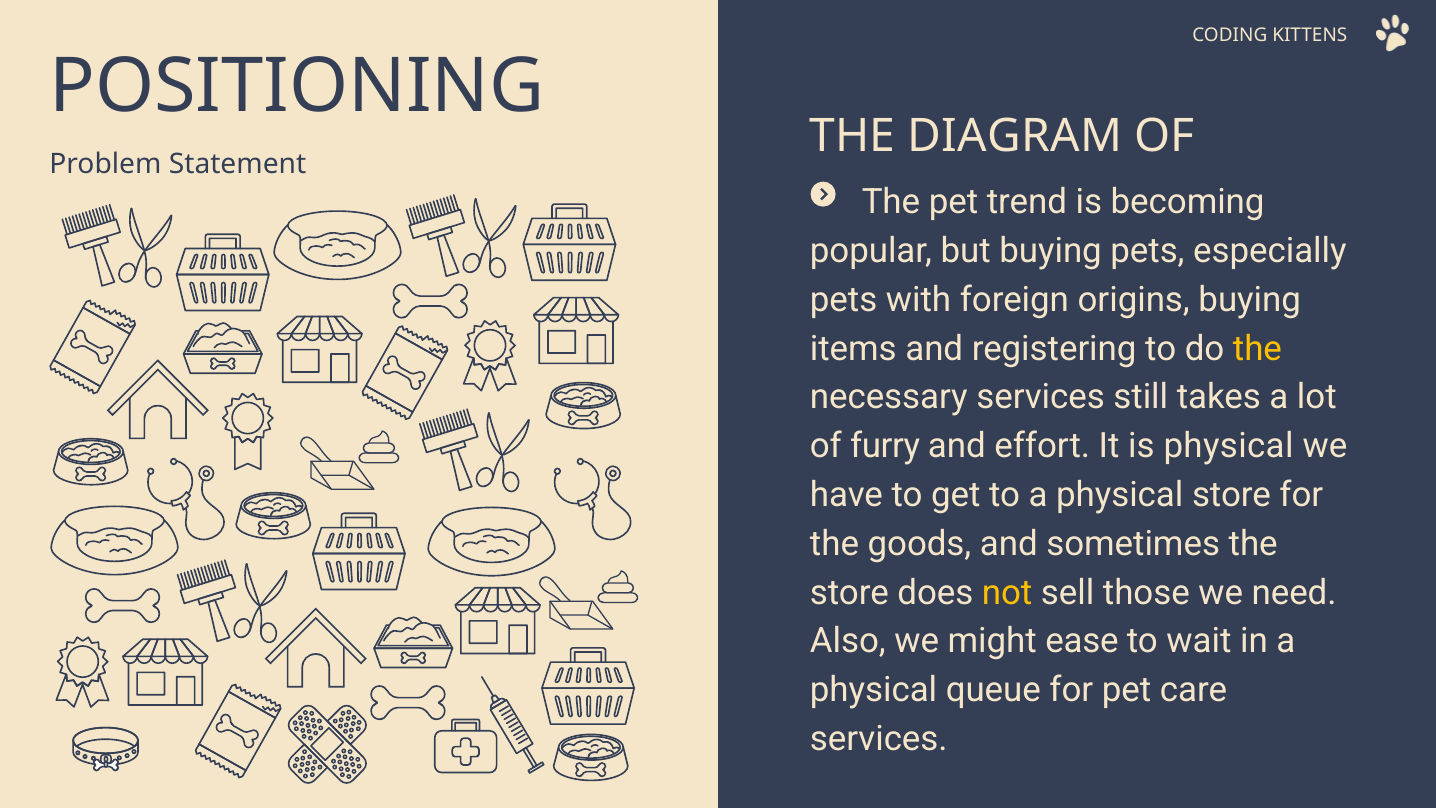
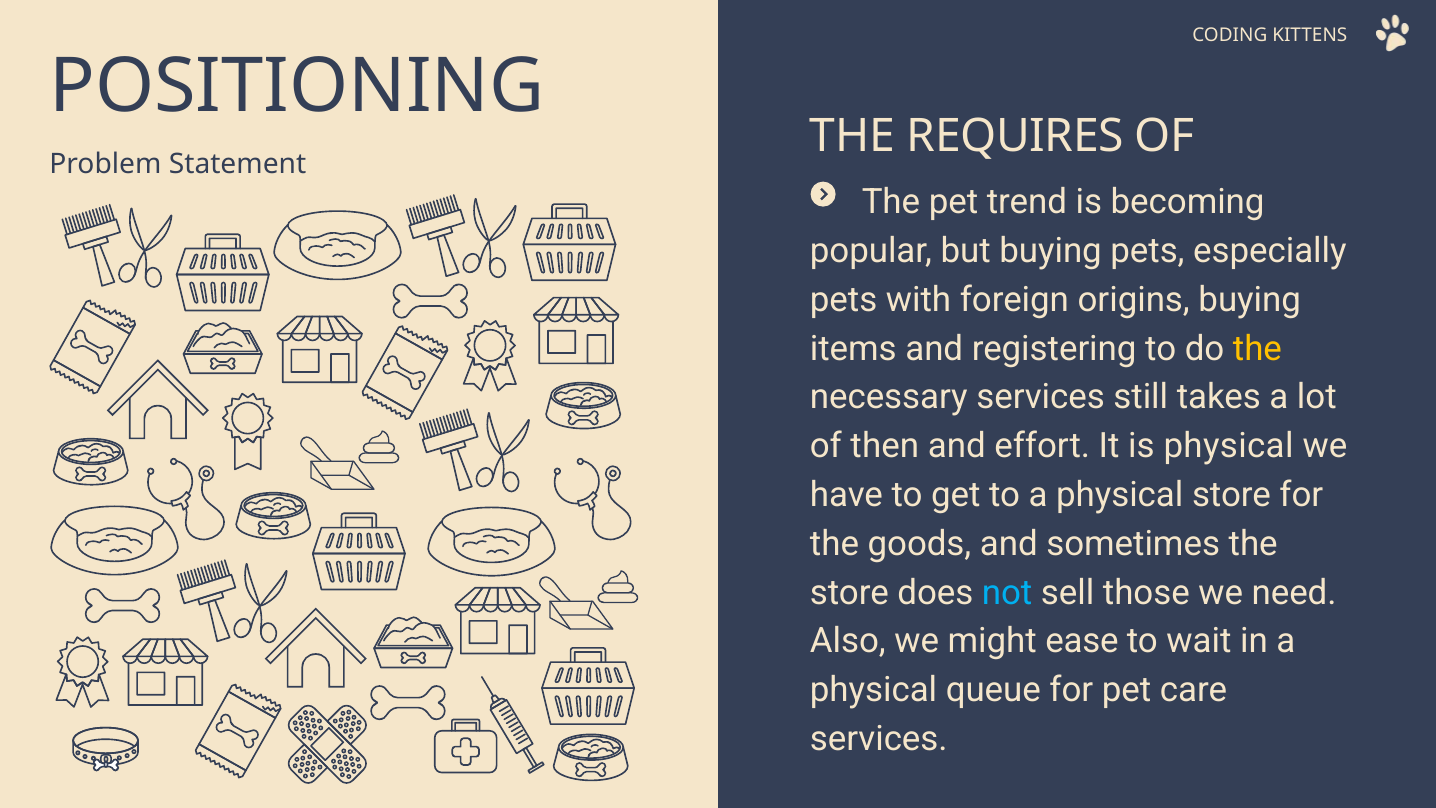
DIAGRAM: DIAGRAM -> REQUIRES
furry: furry -> then
not colour: yellow -> light blue
